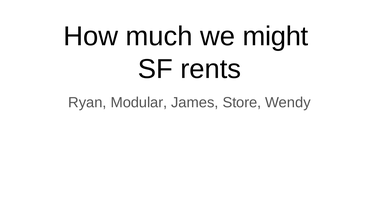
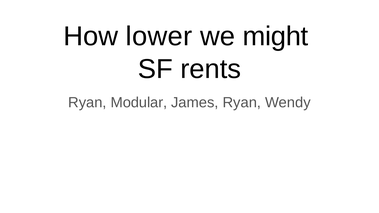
much: much -> lower
James Store: Store -> Ryan
